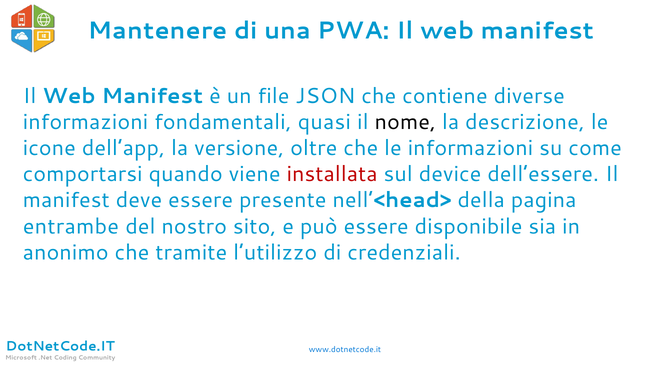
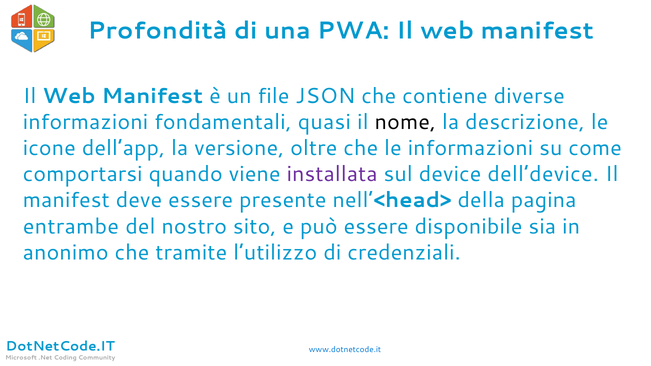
Mantenere: Mantenere -> Profondità
installata colour: red -> purple
dell’essere: dell’essere -> dell’device
